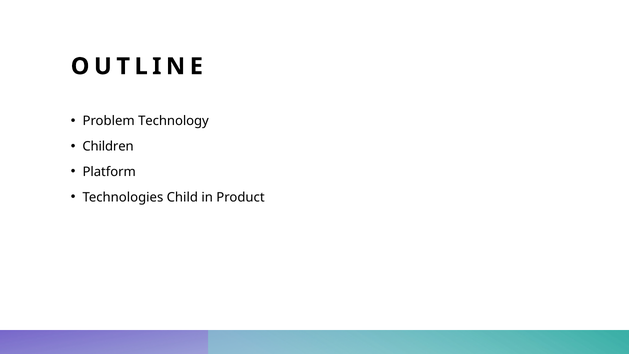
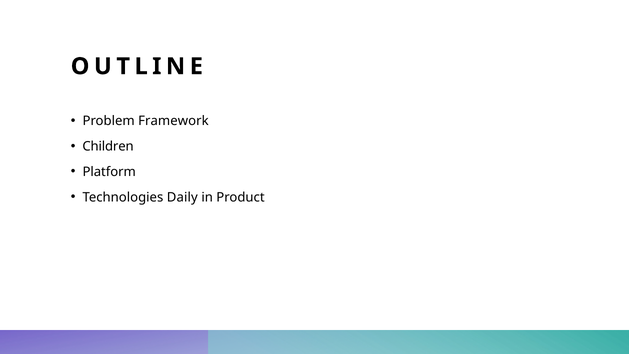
Technology: Technology -> Framework
Child: Child -> Daily
